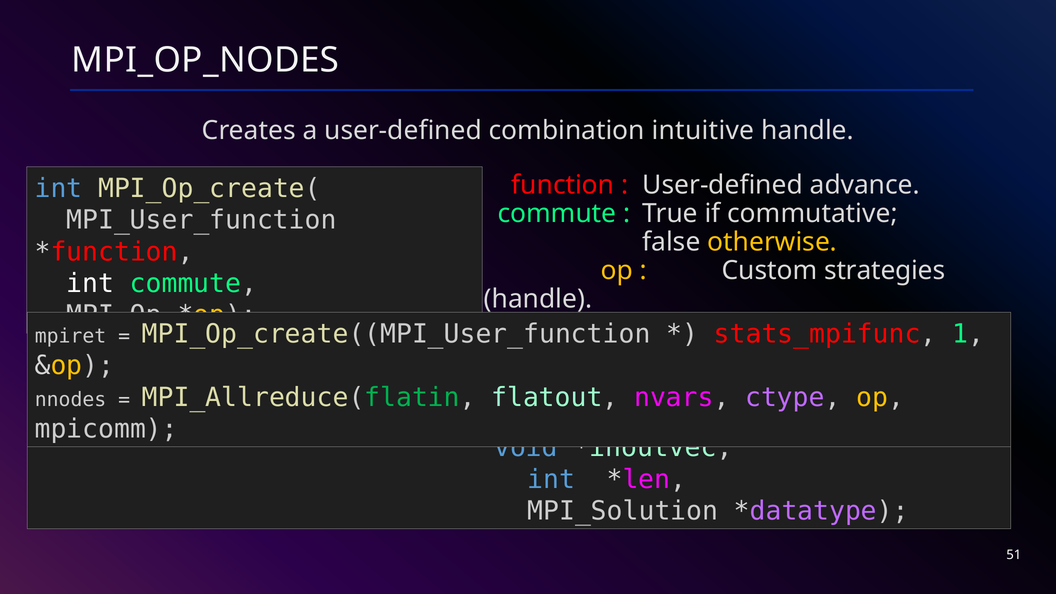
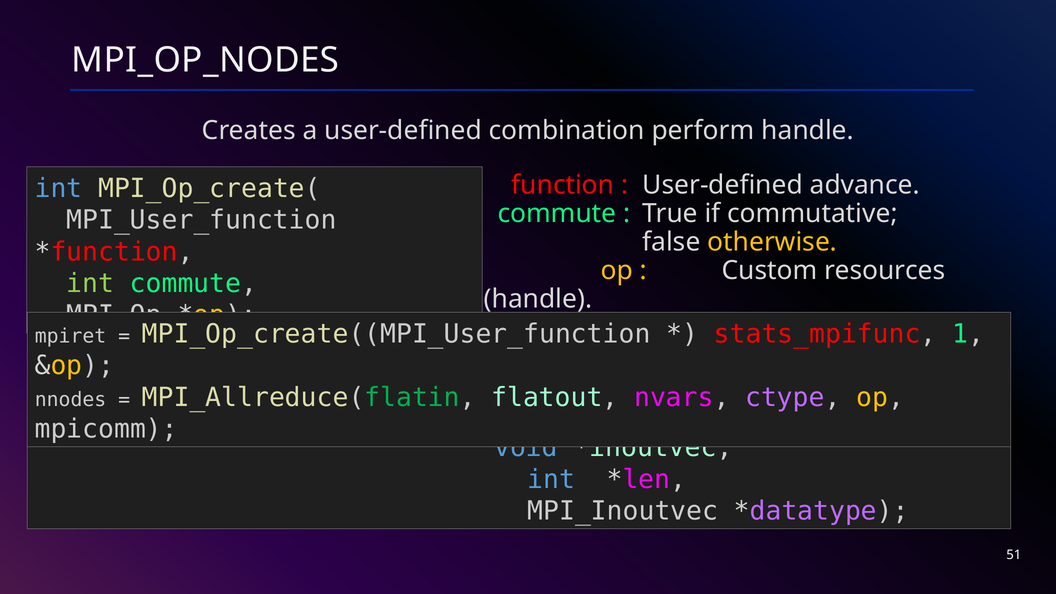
intuitive: intuitive -> perform
strategies: strategies -> resources
int at (90, 284) colour: white -> light green
MPI_Solution: MPI_Solution -> MPI_Inoutvec
